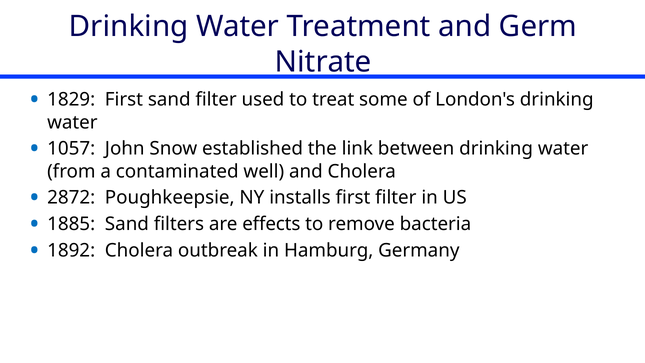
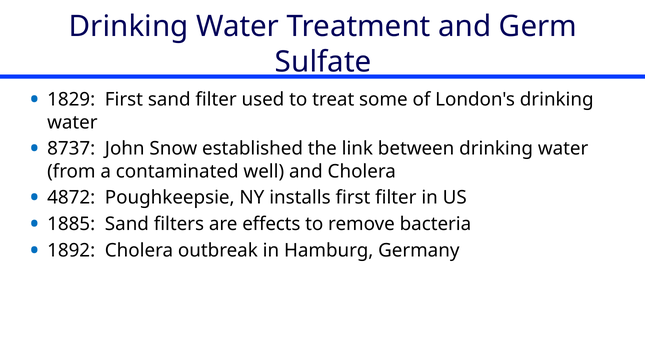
Nitrate: Nitrate -> Sulfate
1057: 1057 -> 8737
2872: 2872 -> 4872
